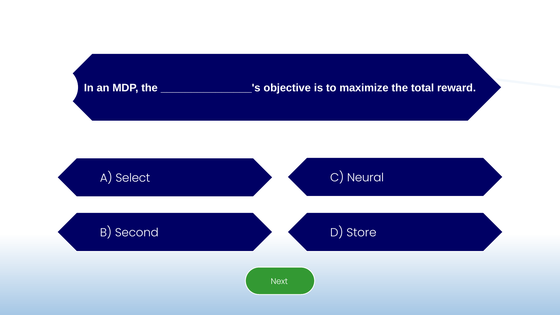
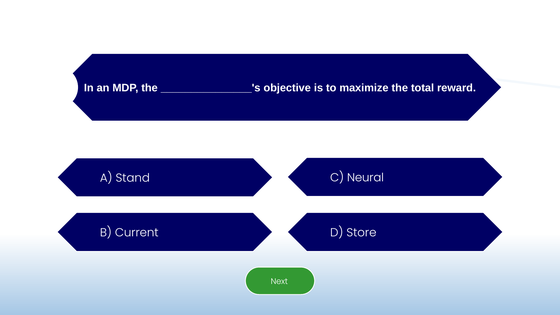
Select: Select -> Stand
Second: Second -> Current
